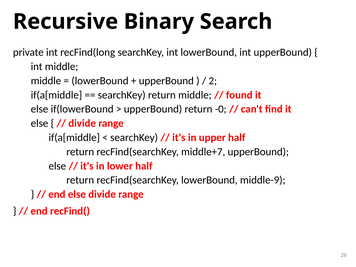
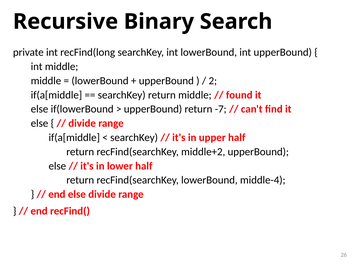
-0: -0 -> -7
middle+7: middle+7 -> middle+2
middle-9: middle-9 -> middle-4
